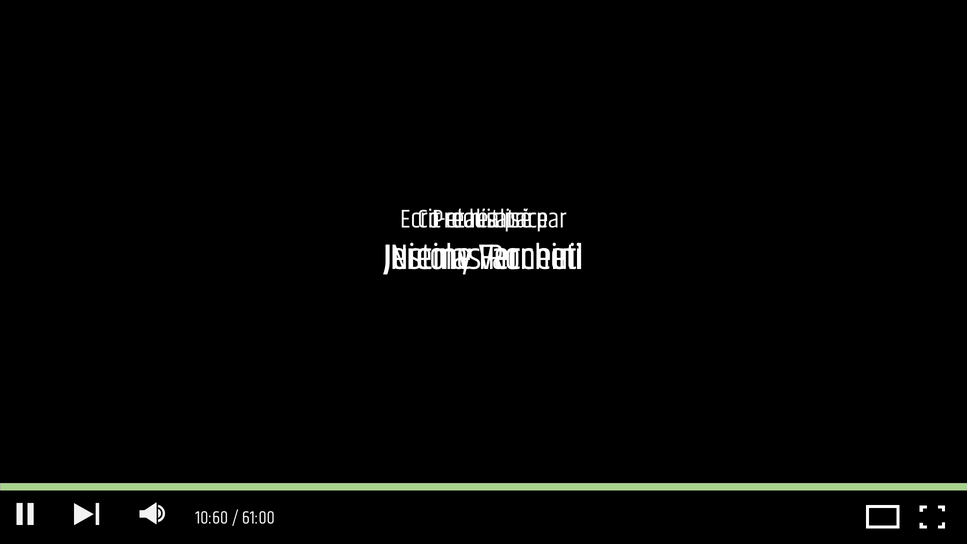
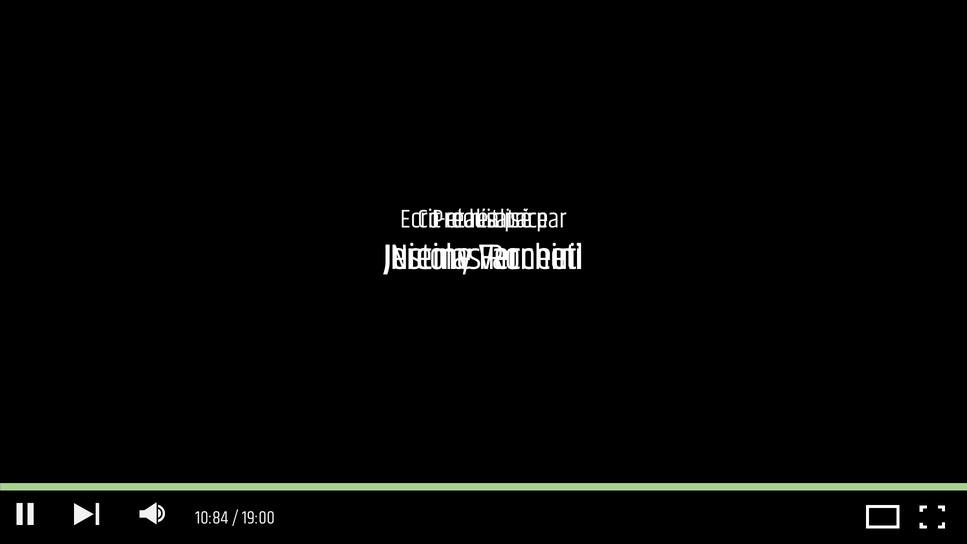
10:60: 10:60 -> 10:84
61:00: 61:00 -> 19:00
